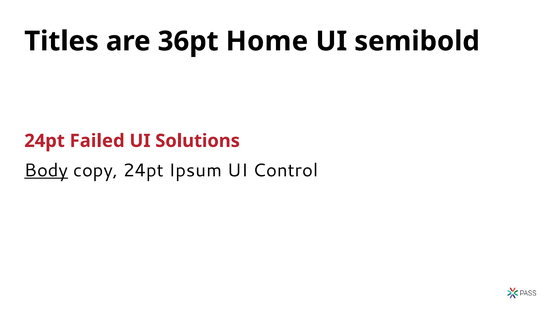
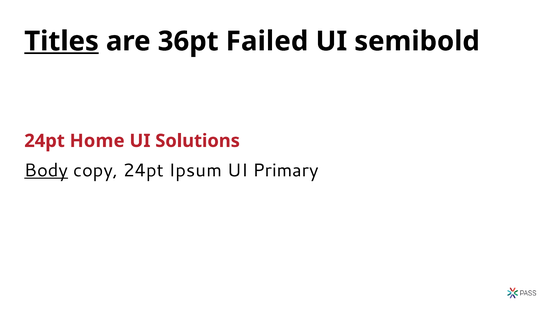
Titles underline: none -> present
Home: Home -> Failed
Failed: Failed -> Home
Control: Control -> Primary
